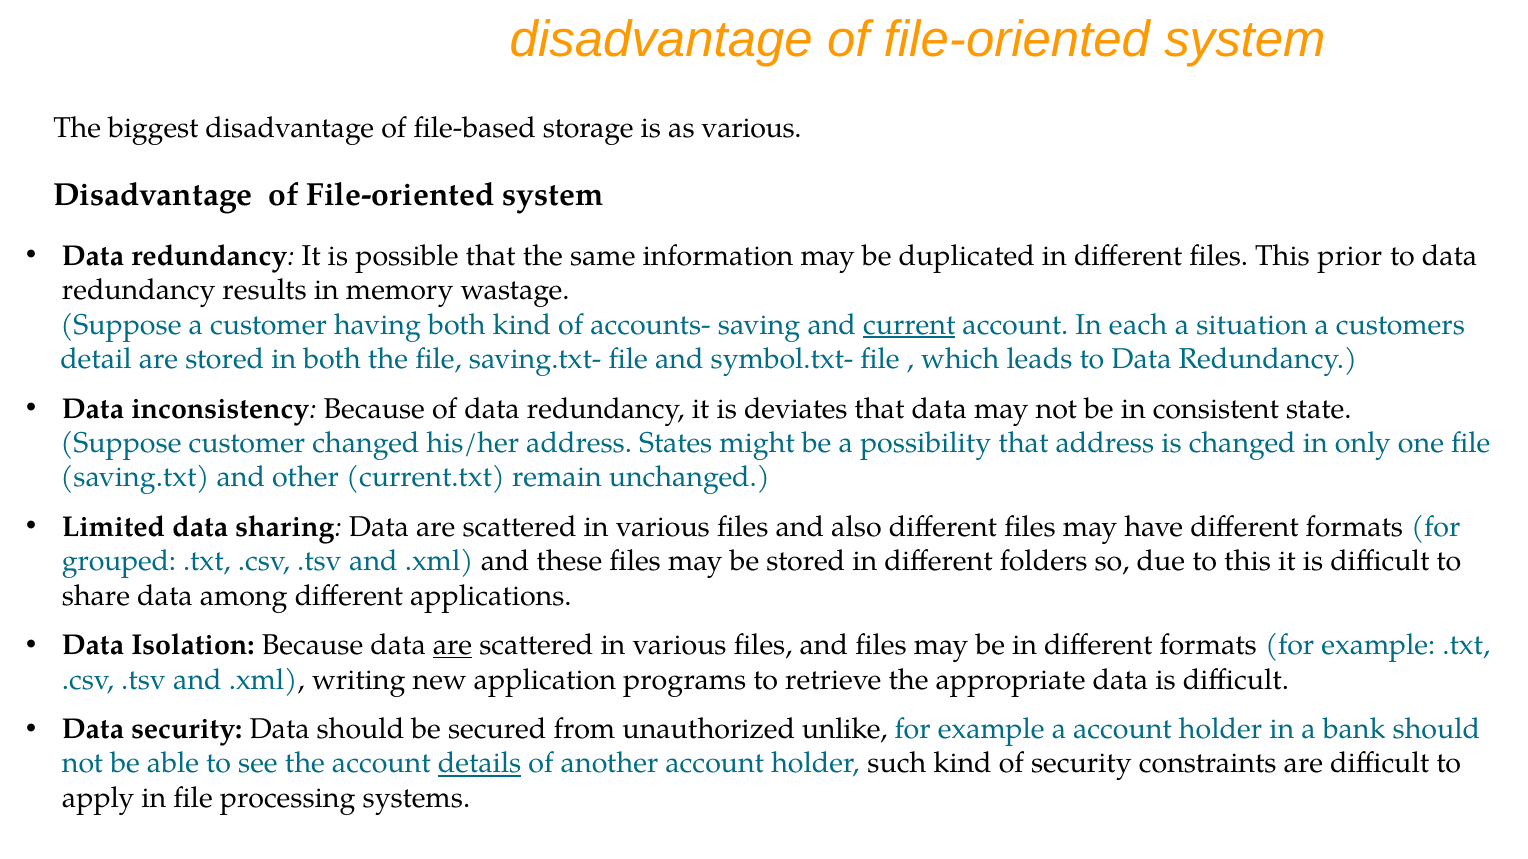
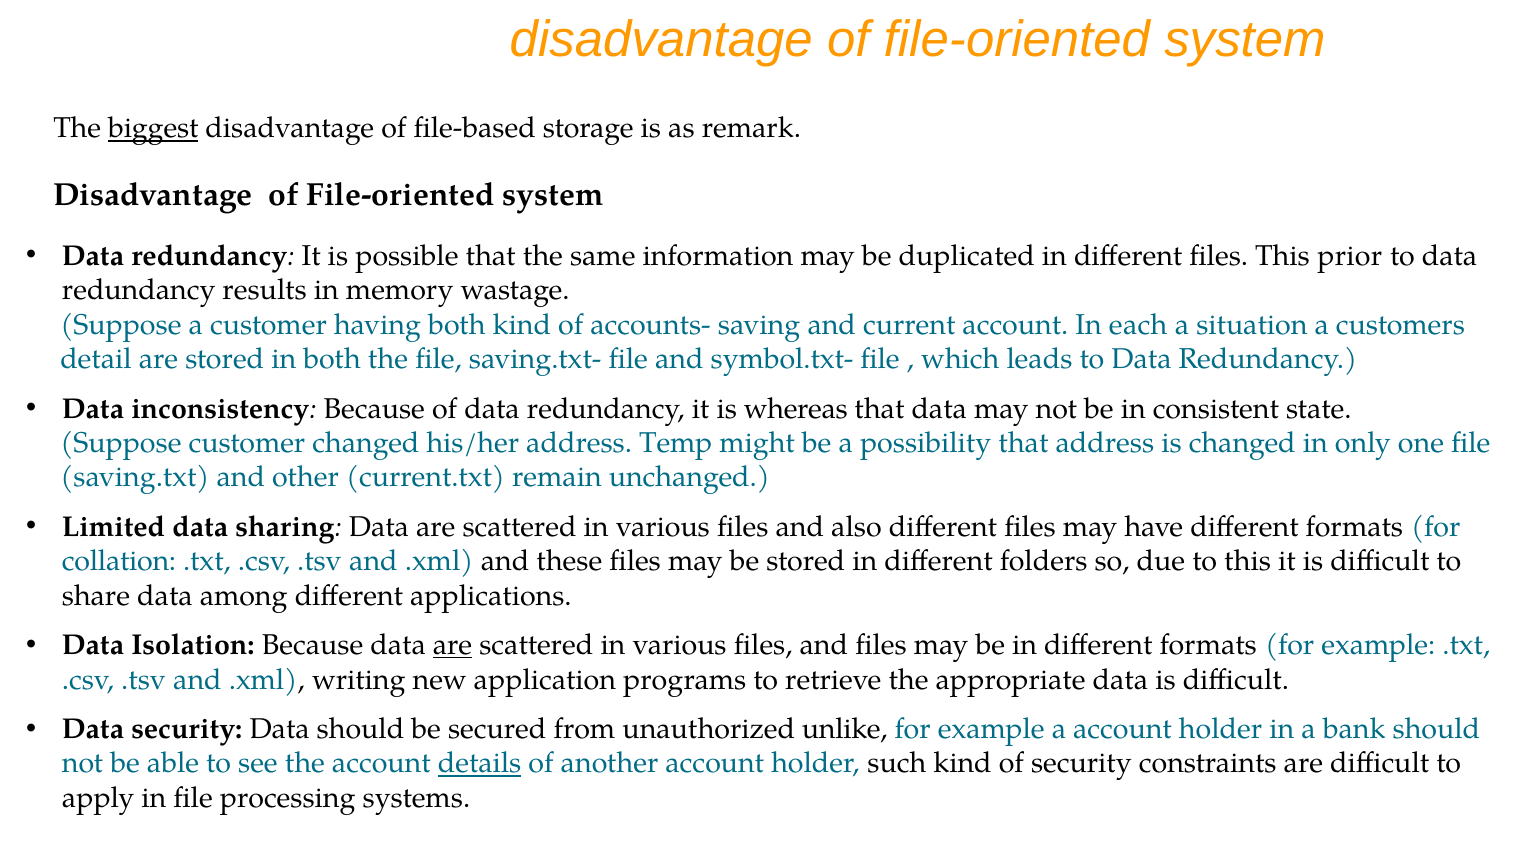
biggest underline: none -> present
as various: various -> remark
current underline: present -> none
deviates: deviates -> whereas
States: States -> Temp
grouped: grouped -> collation
